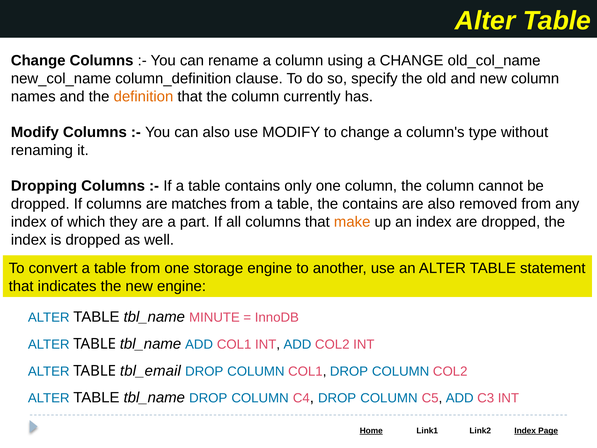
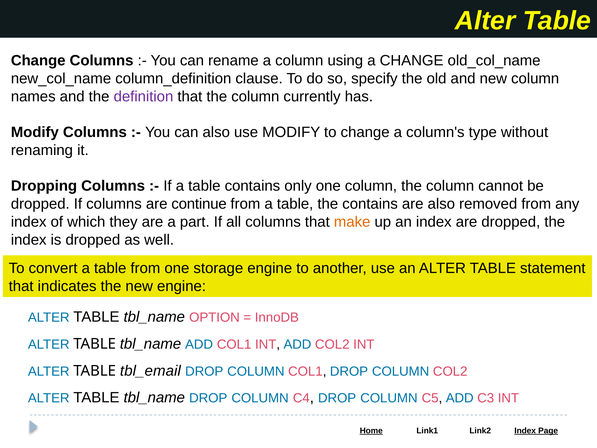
definition colour: orange -> purple
matches: matches -> continue
MINUTE: MINUTE -> OPTION
